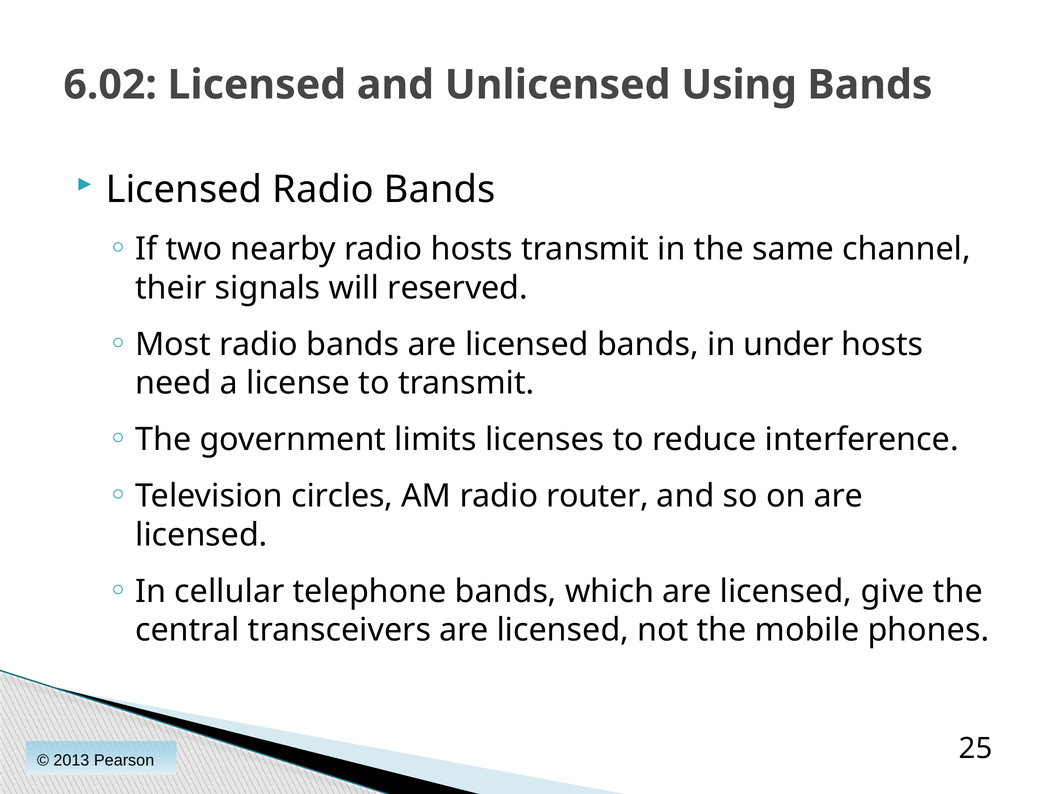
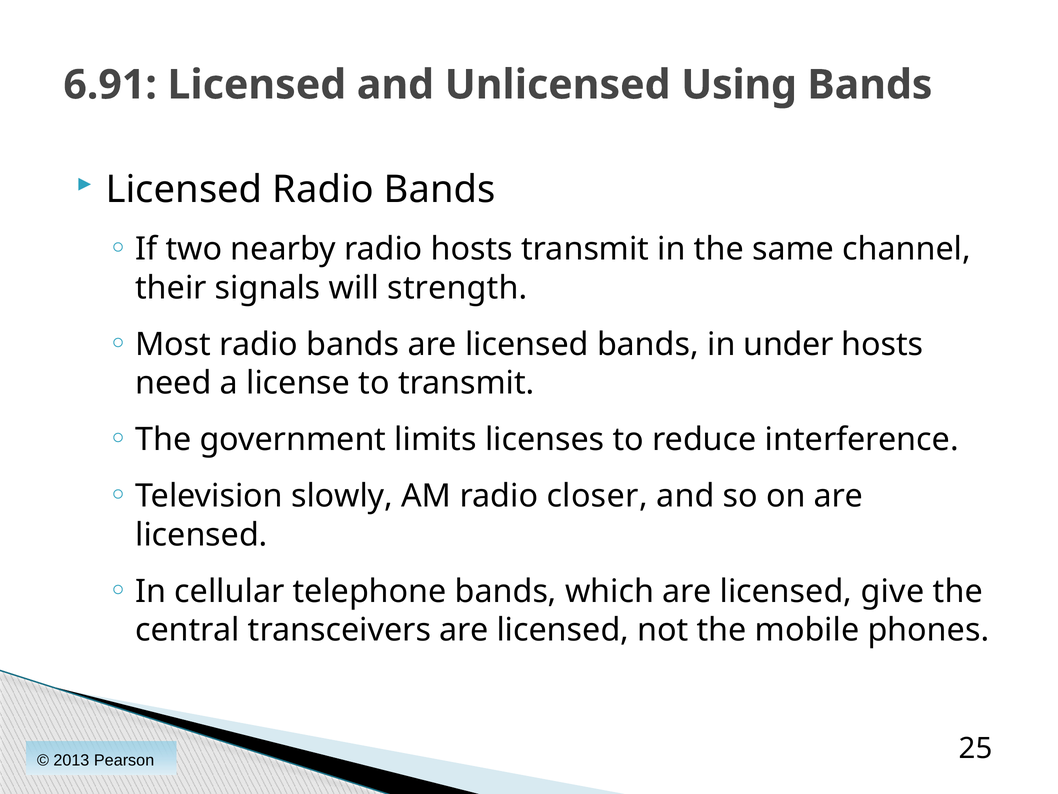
6.02: 6.02 -> 6.91
reserved: reserved -> strength
circles: circles -> slowly
router: router -> closer
